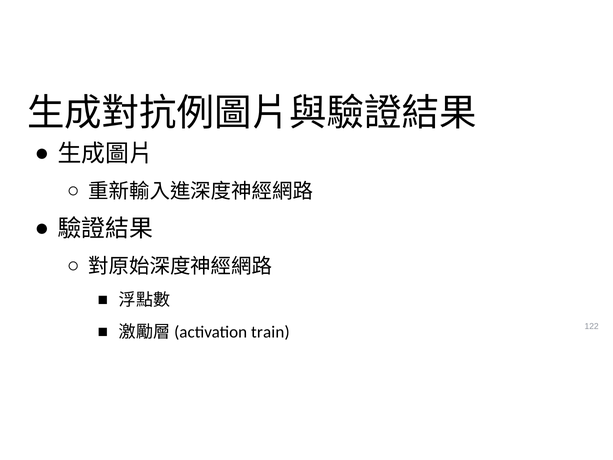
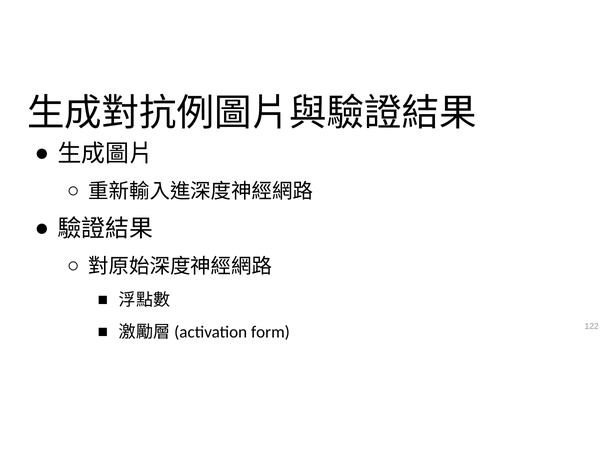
train: train -> form
